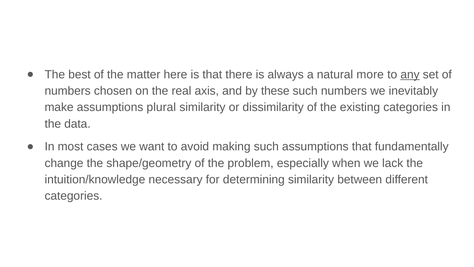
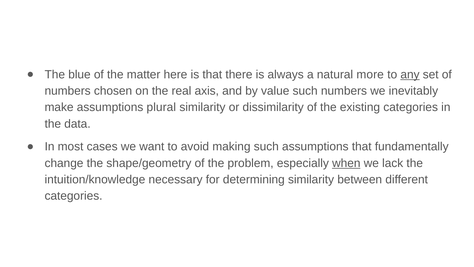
best: best -> blue
these: these -> value
when underline: none -> present
